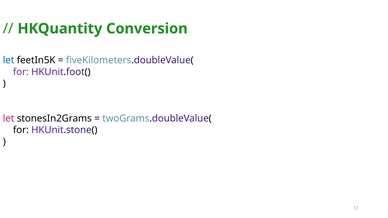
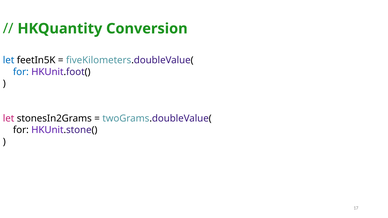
for at (21, 72) colour: purple -> blue
